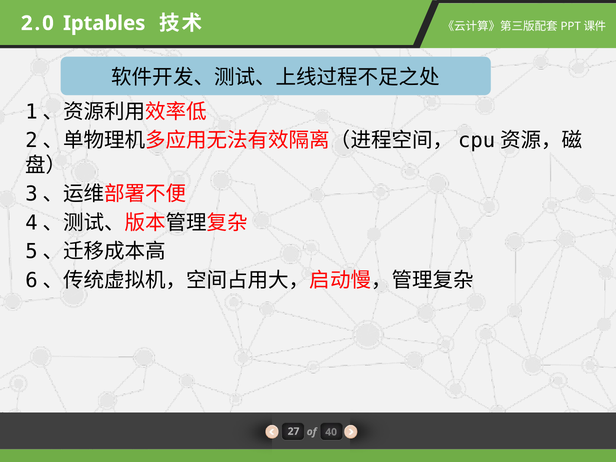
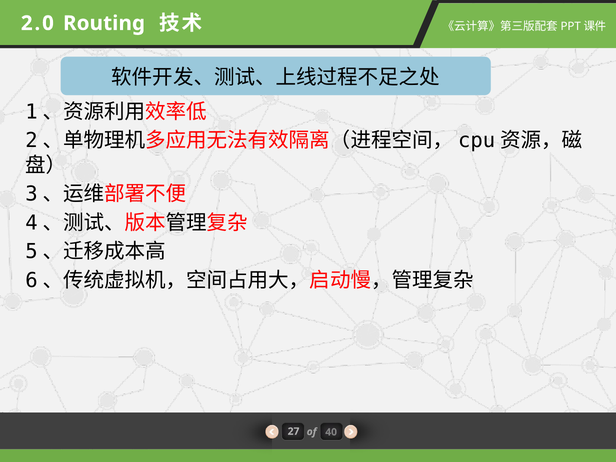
Iptables: Iptables -> Routing
